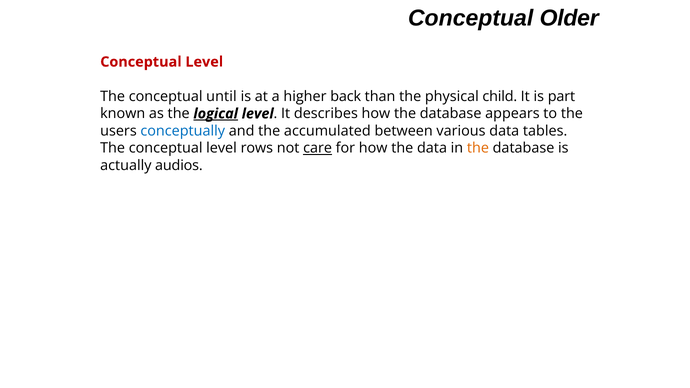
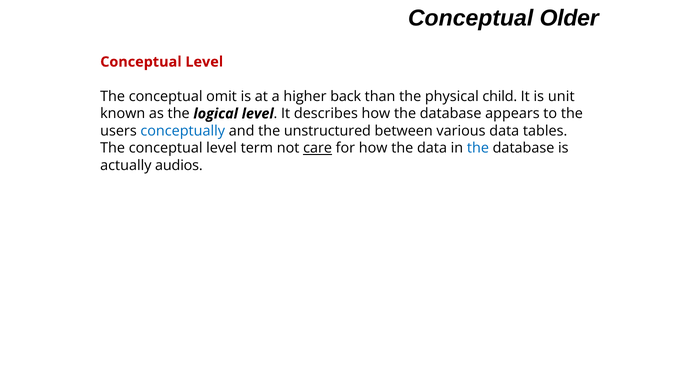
until: until -> omit
part: part -> unit
logical underline: present -> none
accumulated: accumulated -> unstructured
rows: rows -> term
the at (478, 148) colour: orange -> blue
